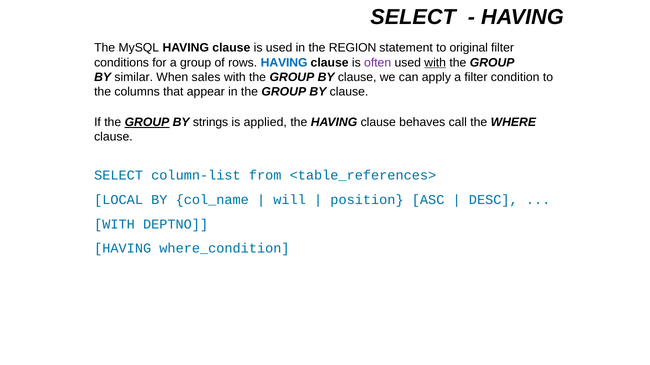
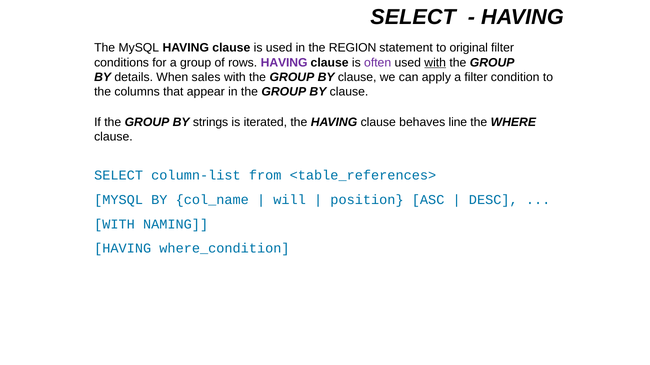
HAVING at (284, 63) colour: blue -> purple
similar: similar -> details
GROUP at (147, 123) underline: present -> none
applied: applied -> iterated
call: call -> line
LOCAL at (119, 200): LOCAL -> MYSQL
DEPTNO: DEPTNO -> NAMING
